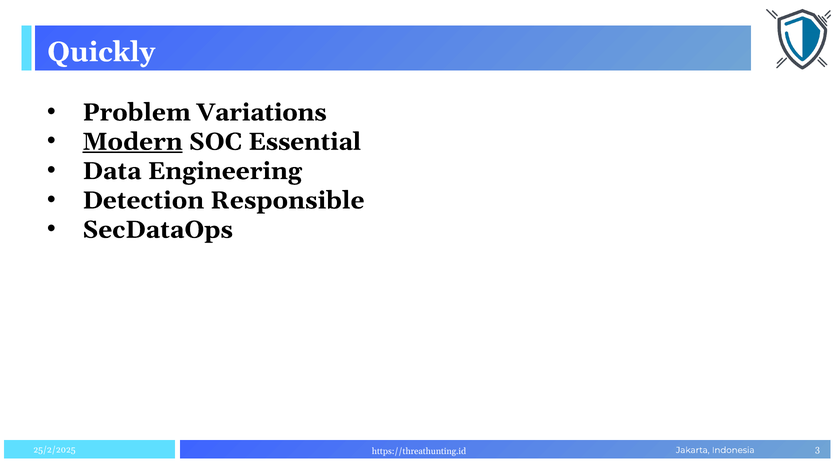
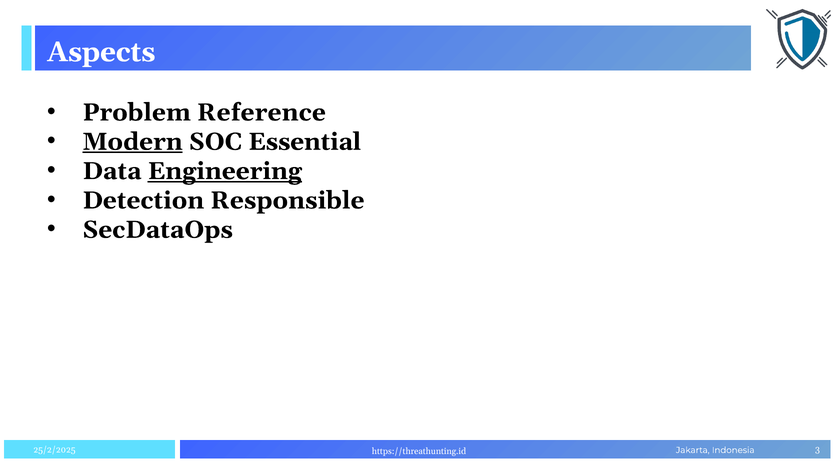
Quickly: Quickly -> Aspects
Variations: Variations -> Reference
Engineering underline: none -> present
